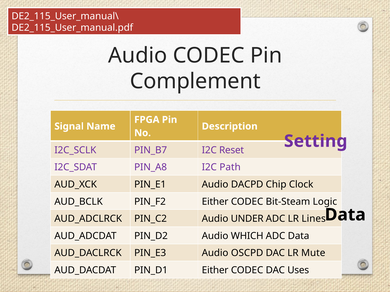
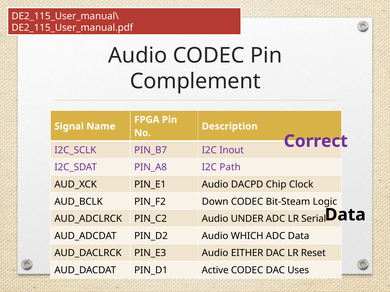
Setting: Setting -> Correct
Reset: Reset -> Inout
Either at (215, 202): Either -> Down
Lines: Lines -> Serial
OSCPD: OSCPD -> EITHER
Mute: Mute -> Reset
Either at (215, 271): Either -> Active
